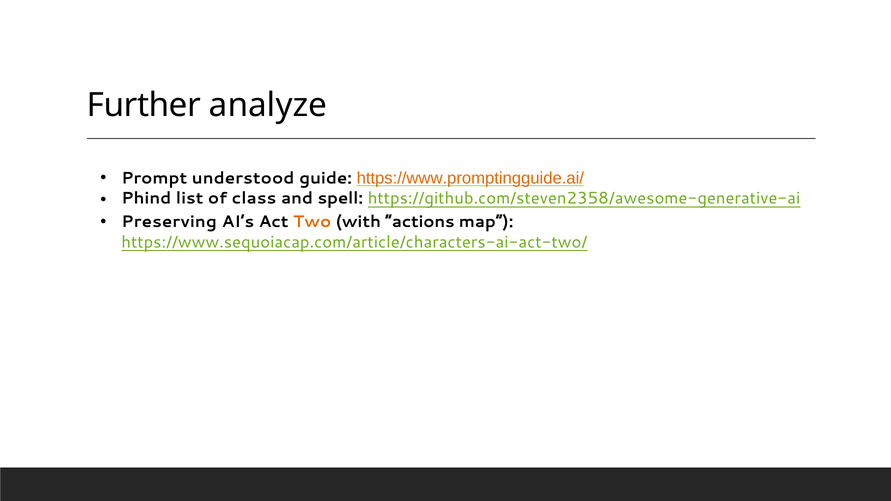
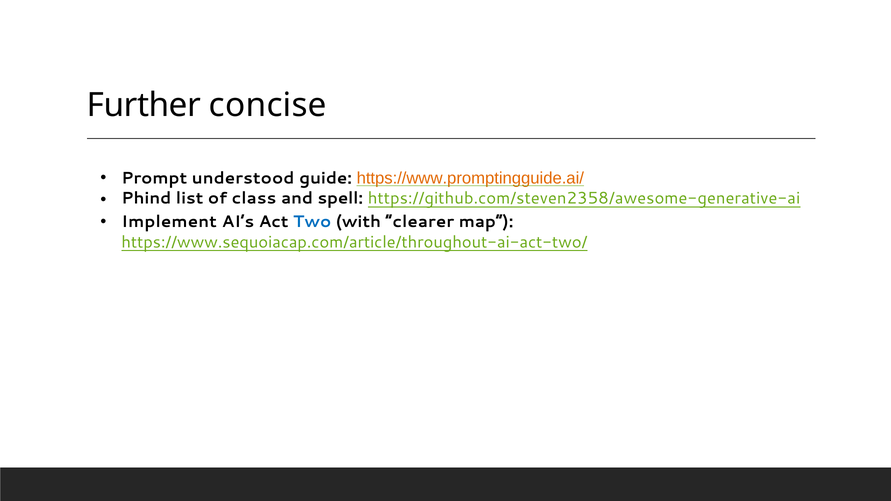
analyze: analyze -> concise
Preserving: Preserving -> Implement
Two colour: orange -> blue
actions: actions -> clearer
https://www.sequoiacap.com/article/characters-ai-act-two/: https://www.sequoiacap.com/article/characters-ai-act-two/ -> https://www.sequoiacap.com/article/throughout-ai-act-two/
